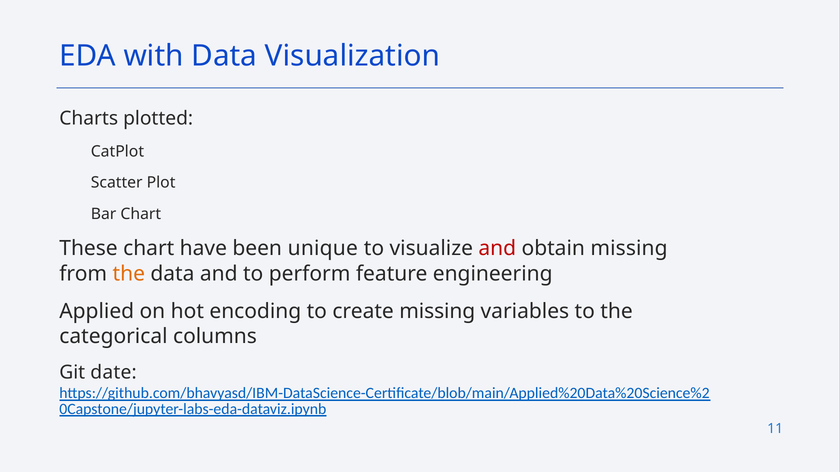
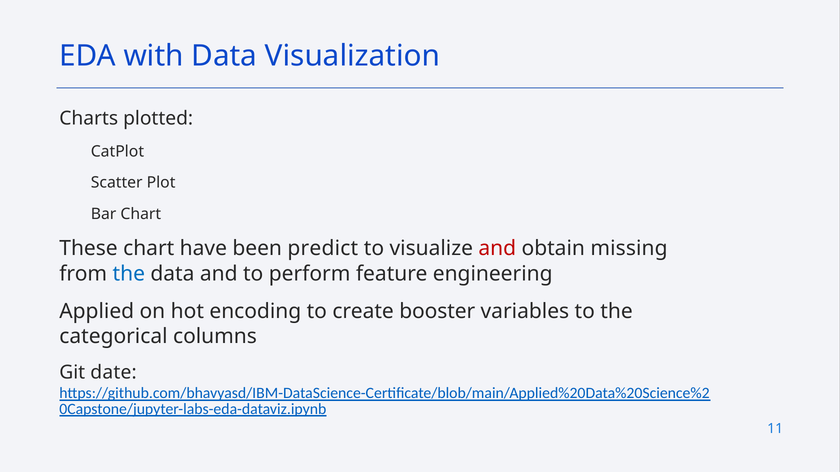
unique: unique -> predict
the at (129, 274) colour: orange -> blue
create missing: missing -> booster
